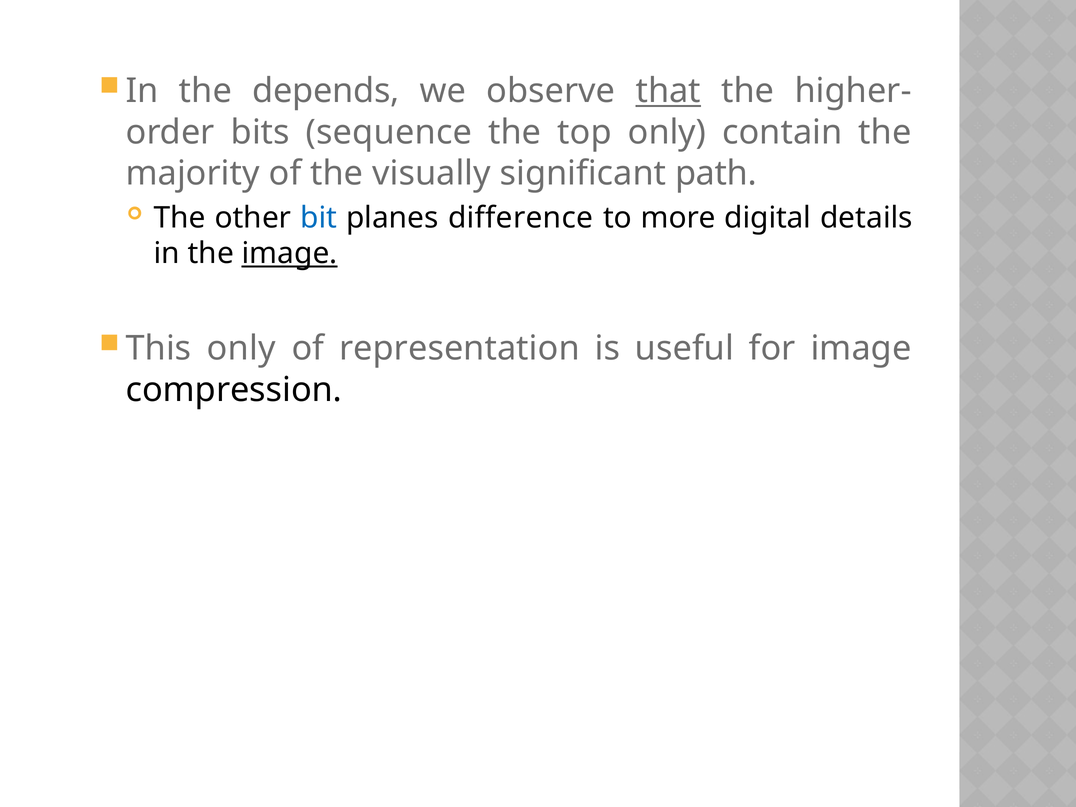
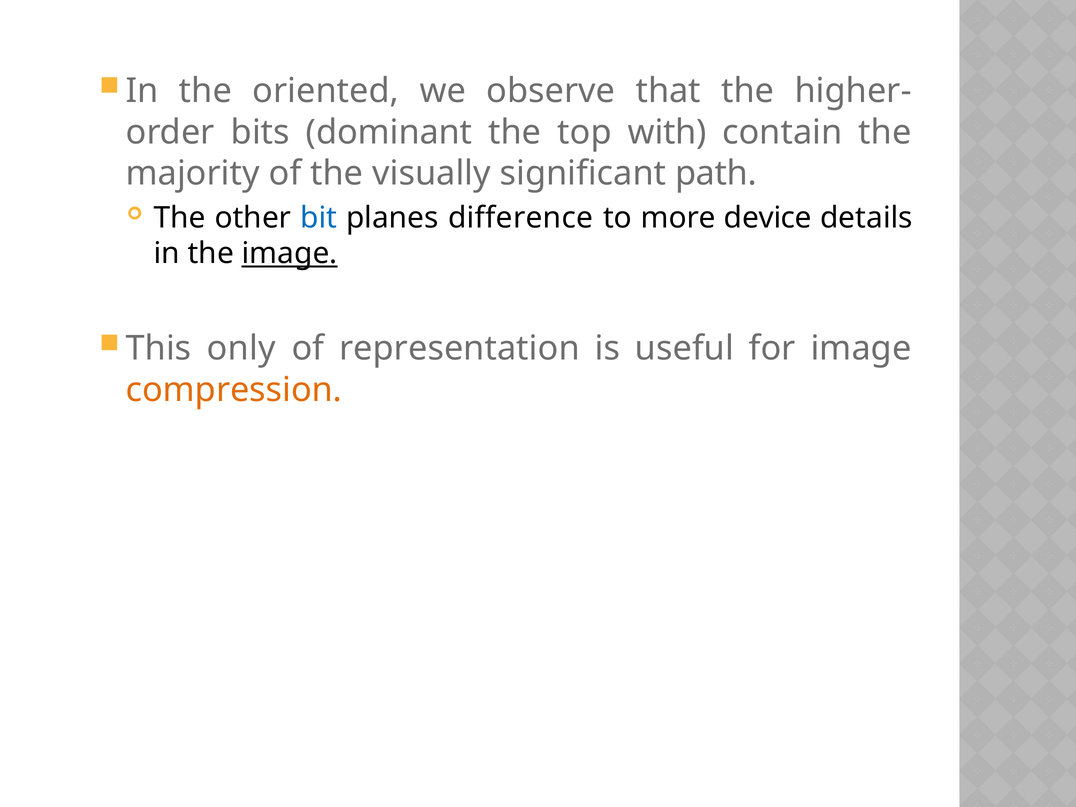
depends: depends -> oriented
that underline: present -> none
sequence: sequence -> dominant
top only: only -> with
digital: digital -> device
compression colour: black -> orange
